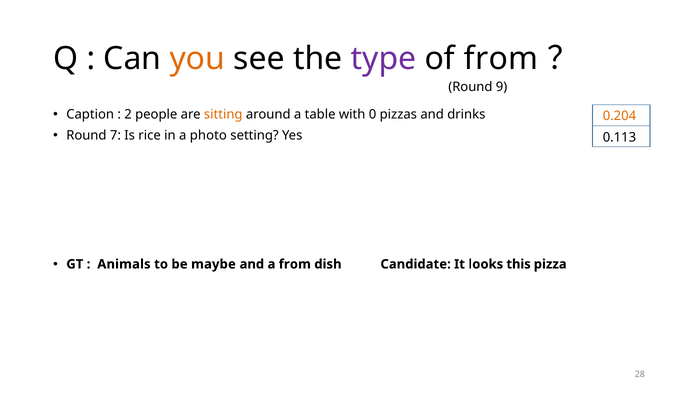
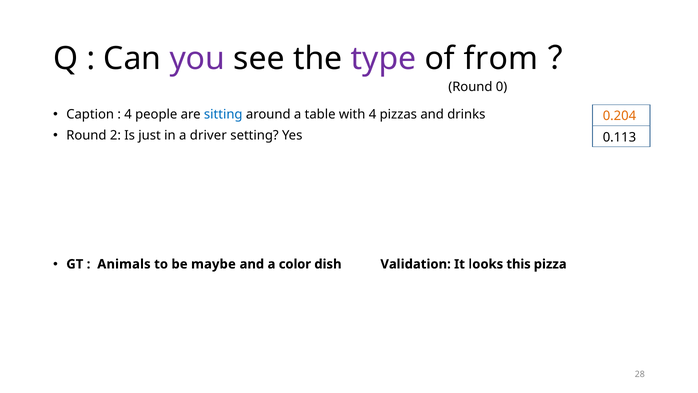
you colour: orange -> purple
9: 9 -> 0
2 at (128, 114): 2 -> 4
sitting colour: orange -> blue
with 0: 0 -> 4
7: 7 -> 2
rice: rice -> just
photo: photo -> driver
a from: from -> color
Candidate: Candidate -> Validation
